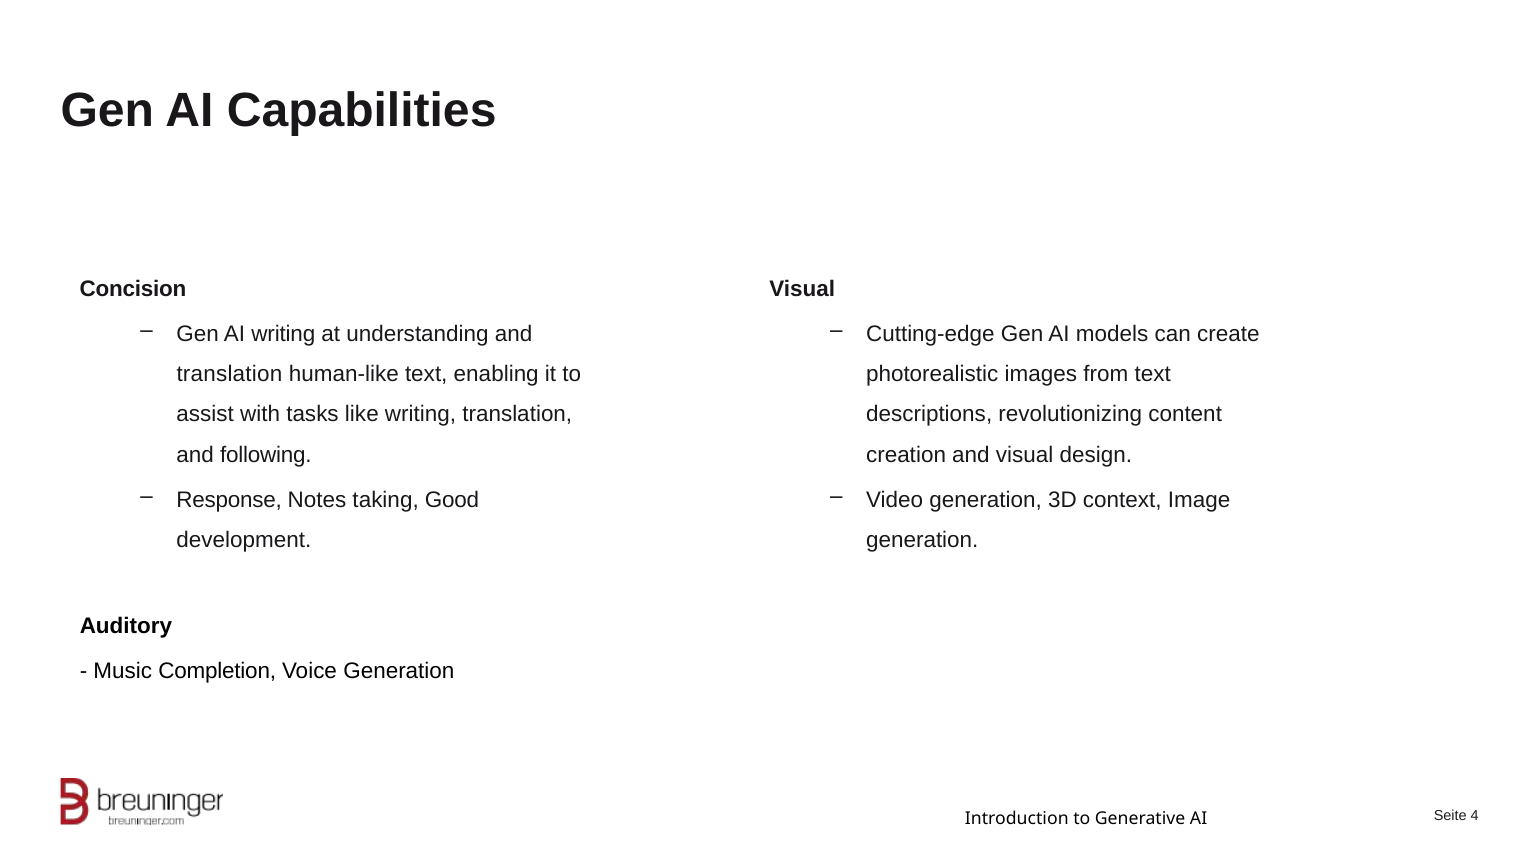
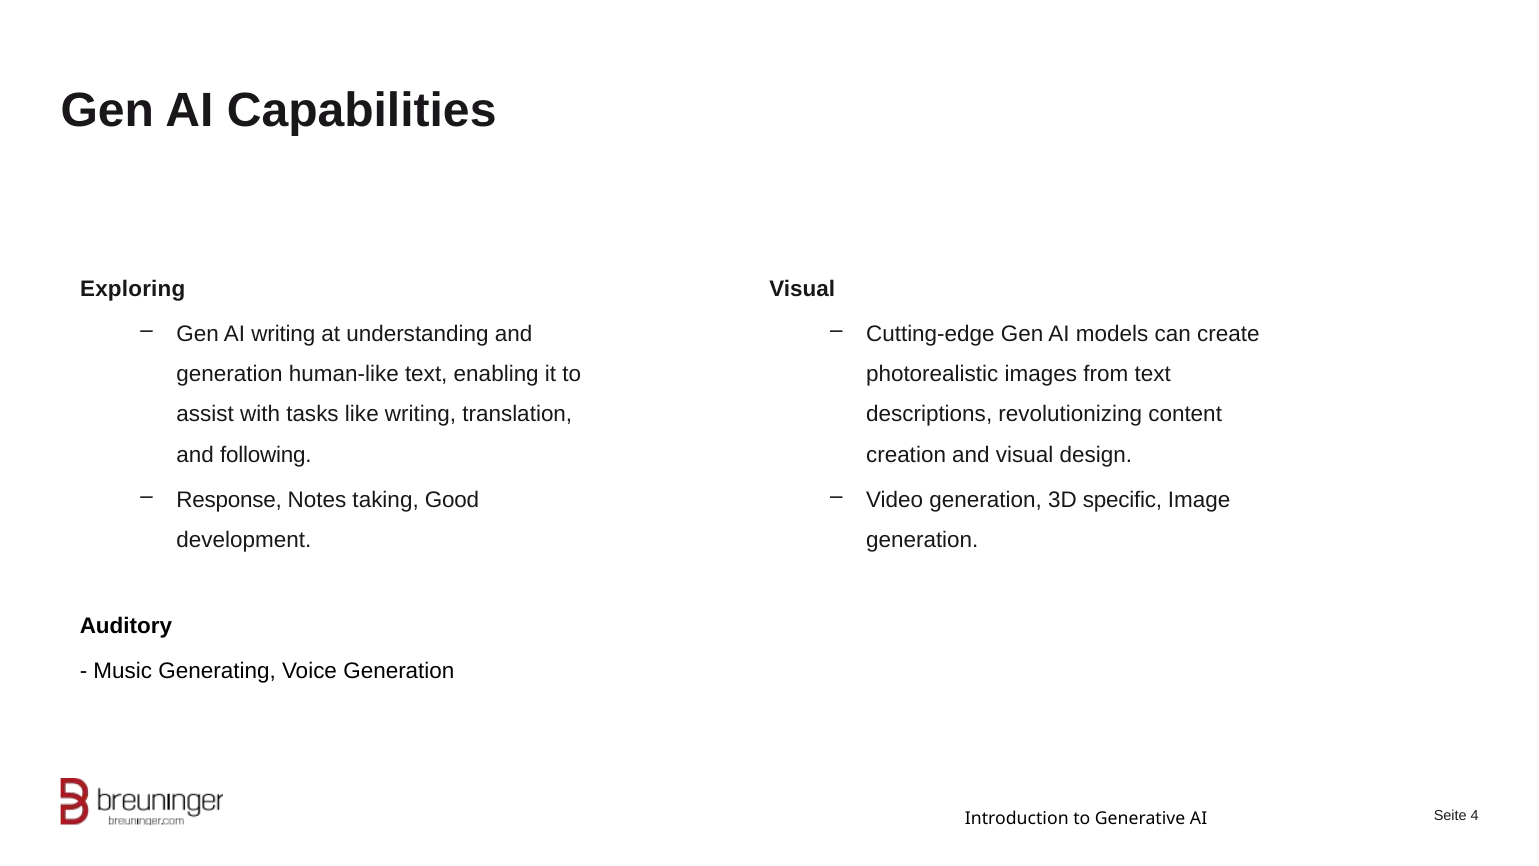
Concision: Concision -> Exploring
translation at (229, 374): translation -> generation
context: context -> specific
Completion: Completion -> Generating
